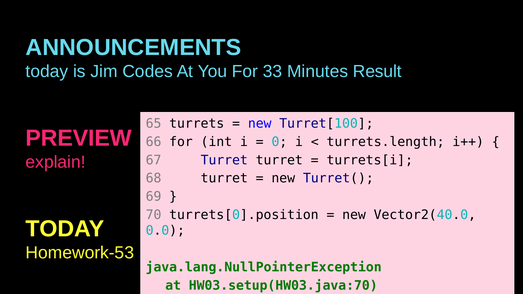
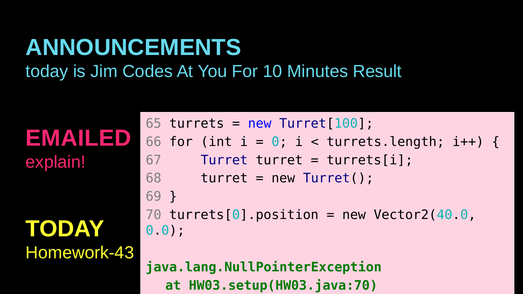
33: 33 -> 10
PREVIEW: PREVIEW -> EMAILED
Homework-53: Homework-53 -> Homework-43
